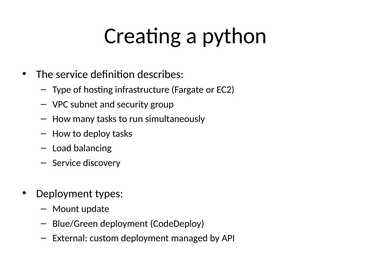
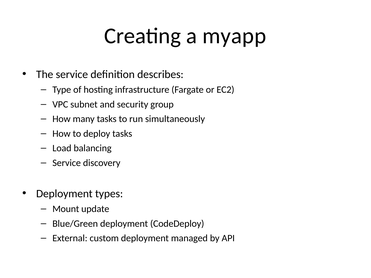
python: python -> myapp
